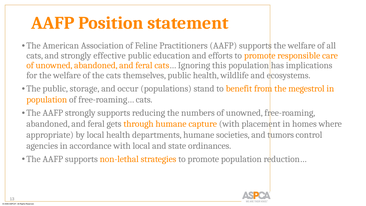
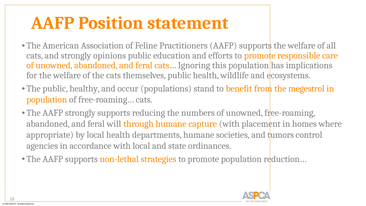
effective: effective -> opinions
storage: storage -> healthy
gets: gets -> will
